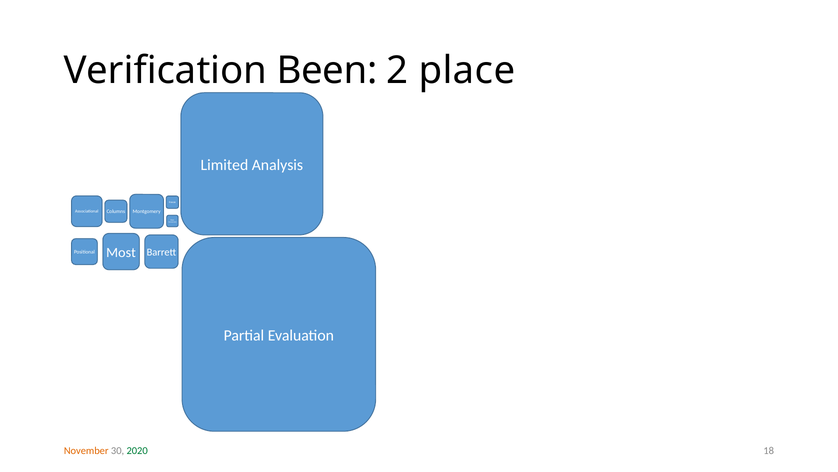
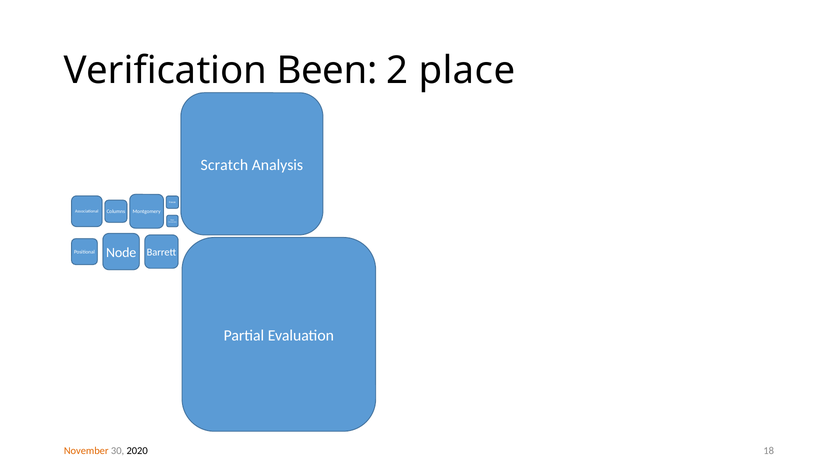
Limited: Limited -> Scratch
Most: Most -> Node
2020 colour: green -> black
